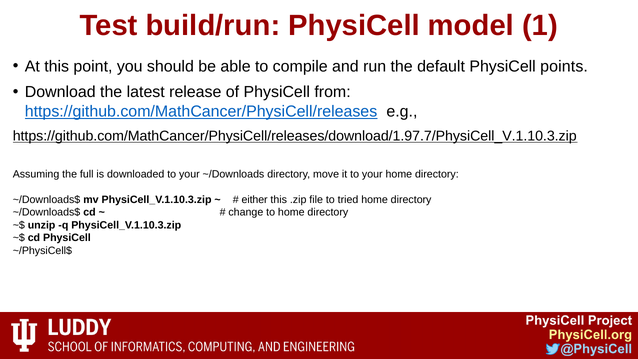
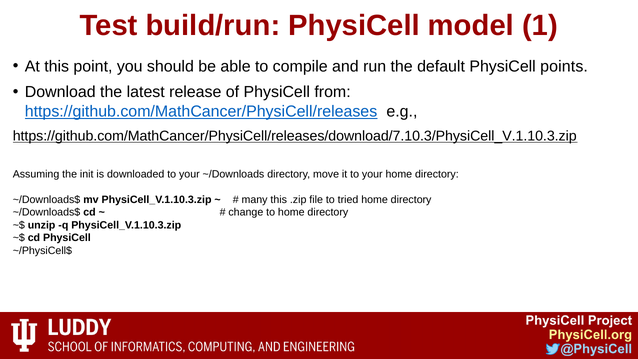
https://github.com/MathCancer/PhysiCell/releases/download/1.97.7/PhysiCell_V.1.10.3.zip: https://github.com/MathCancer/PhysiCell/releases/download/1.97.7/PhysiCell_V.1.10.3.zip -> https://github.com/MathCancer/PhysiCell/releases/download/7.10.3/PhysiCell_V.1.10.3.zip
full: full -> init
either: either -> many
